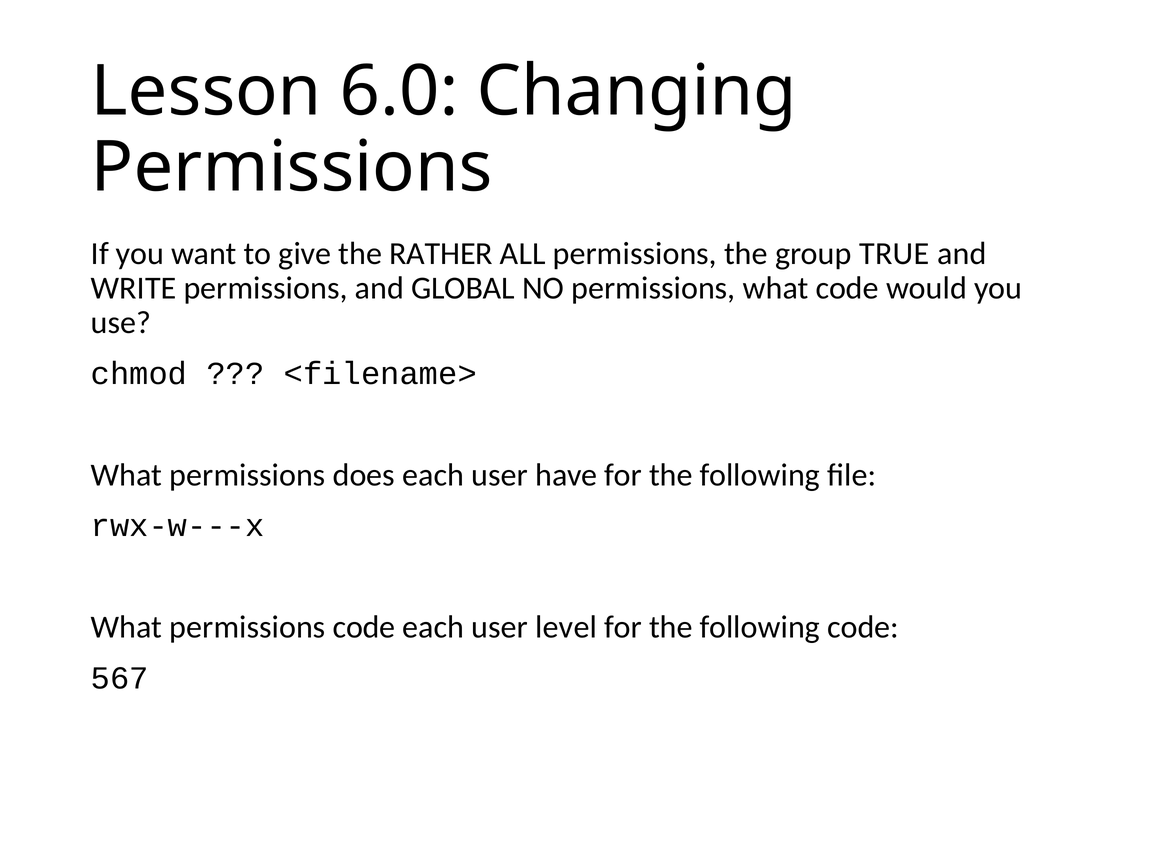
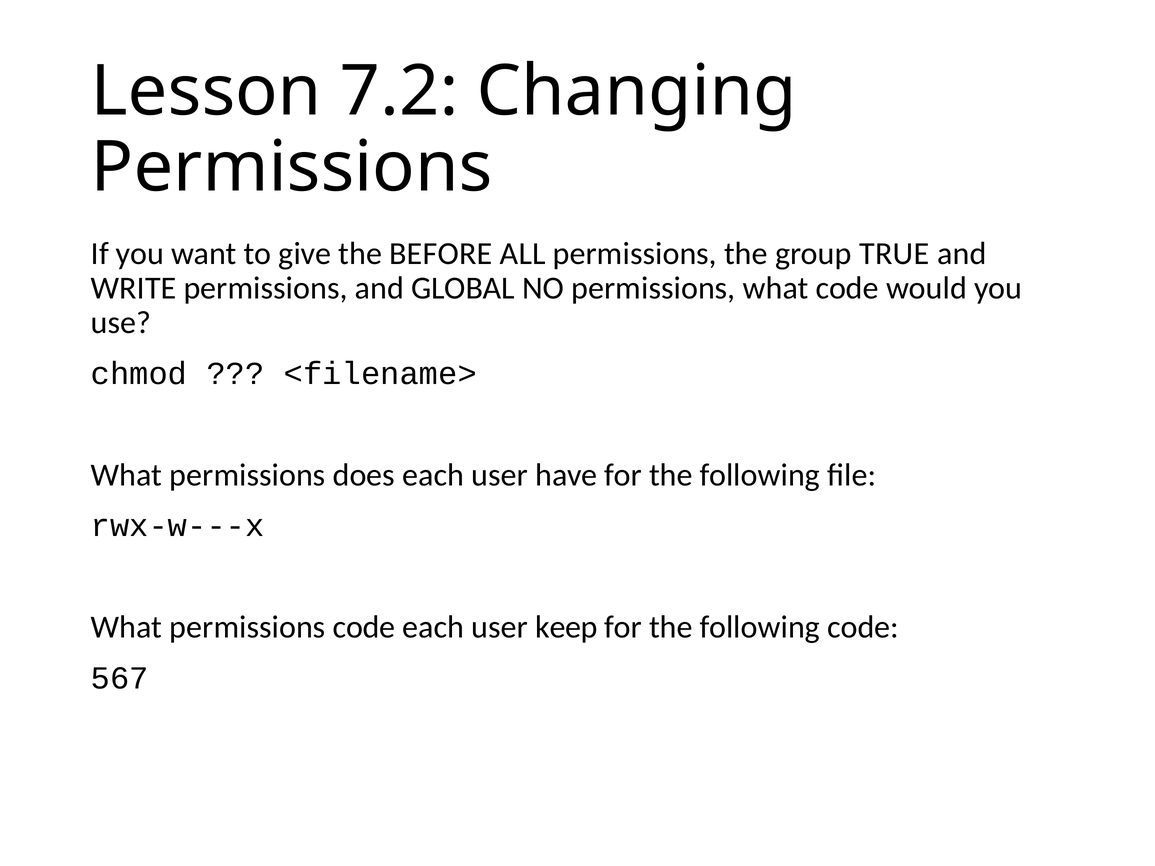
6.0: 6.0 -> 7.2
RATHER: RATHER -> BEFORE
level: level -> keep
